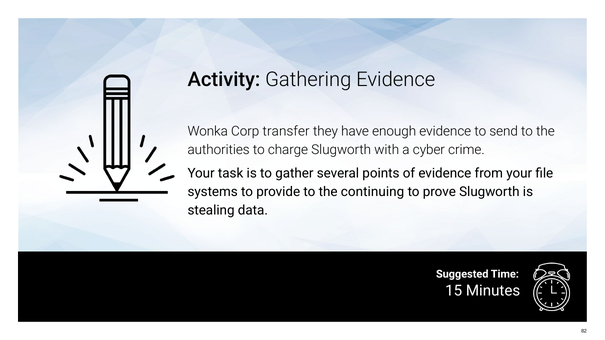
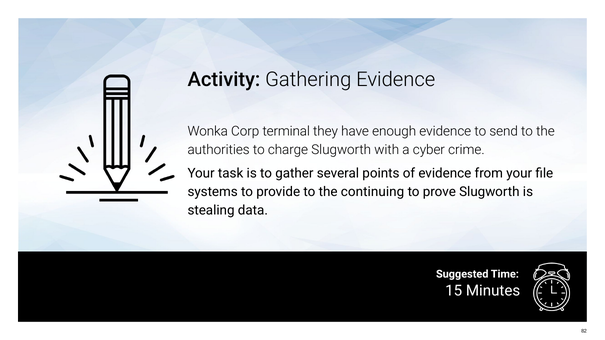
transfer: transfer -> terminal
